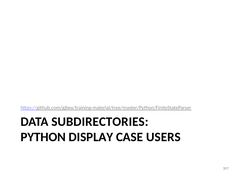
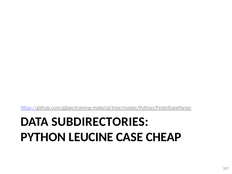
DISPLAY: DISPLAY -> LEUCINE
USERS: USERS -> CHEAP
